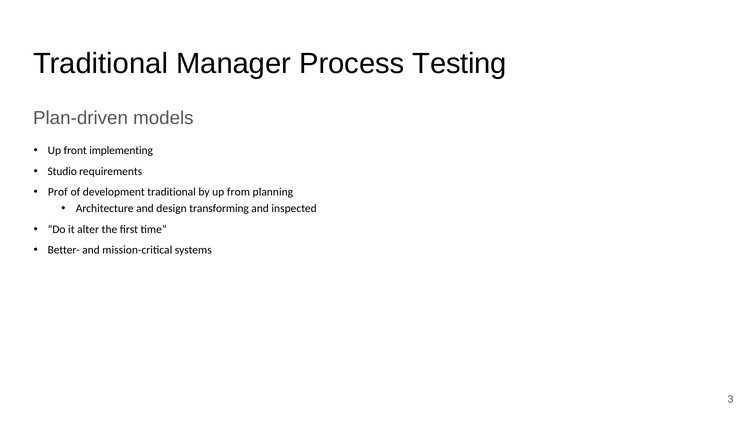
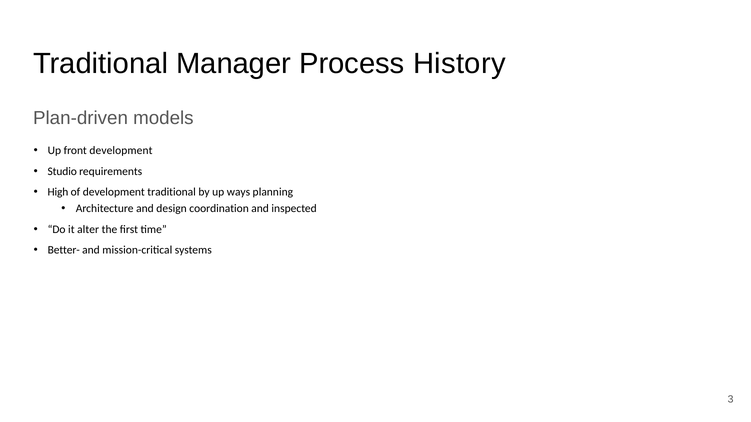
Testing: Testing -> History
front implementing: implementing -> development
Prof: Prof -> High
from: from -> ways
transforming: transforming -> coordination
